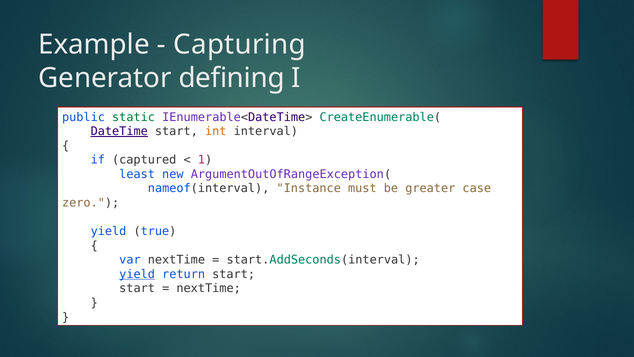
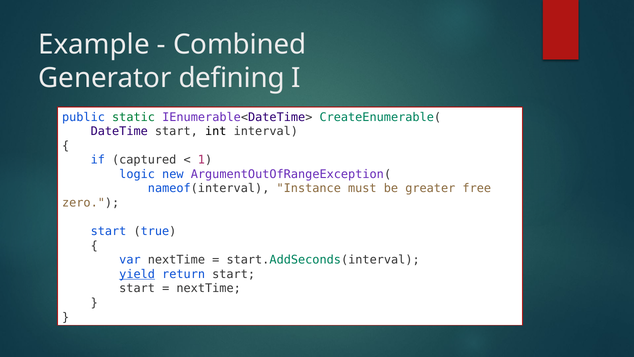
Capturing: Capturing -> Combined
DateTime underline: present -> none
int colour: orange -> black
least: least -> logic
case: case -> free
yield at (109, 231): yield -> start
